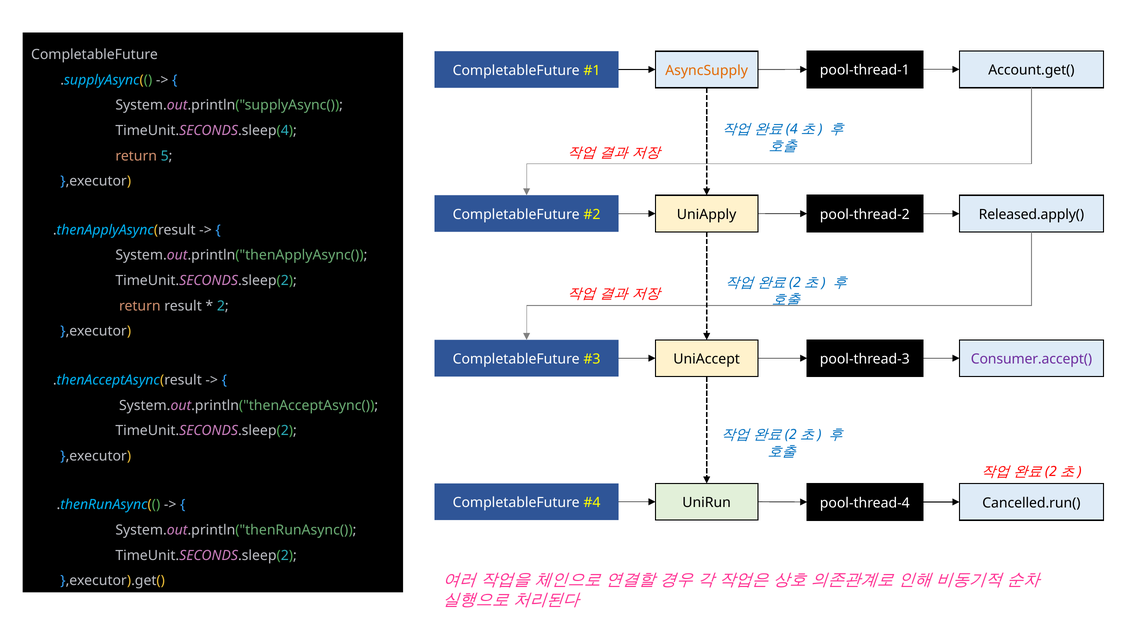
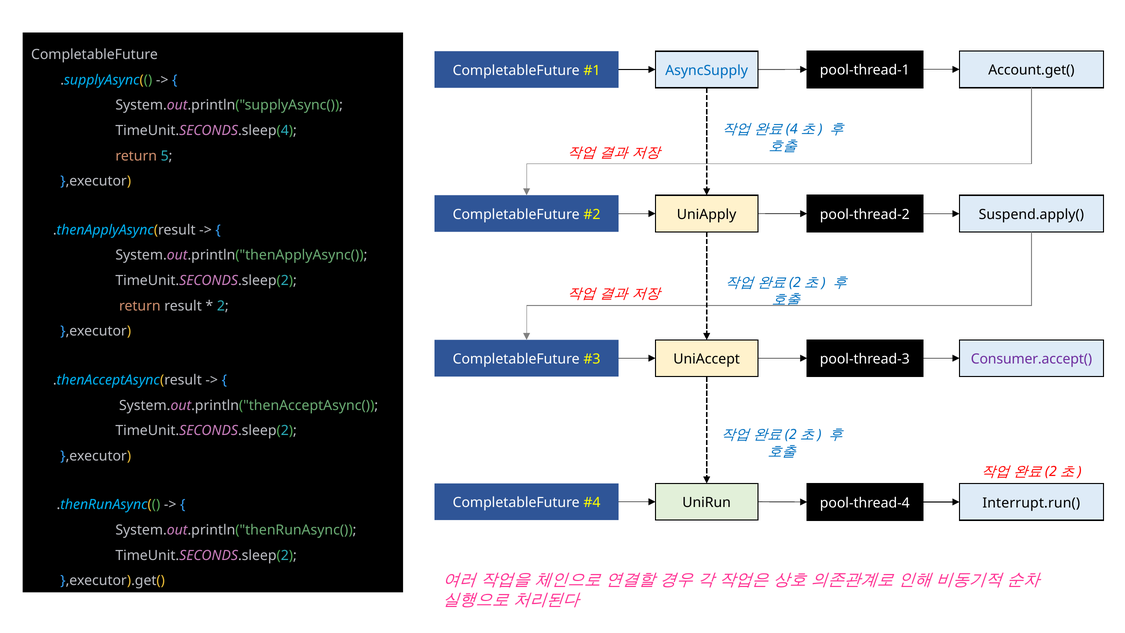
AsyncSupply colour: orange -> blue
Released.apply(: Released.apply( -> Suspend.apply(
Cancelled.run(: Cancelled.run( -> Interrupt.run(
